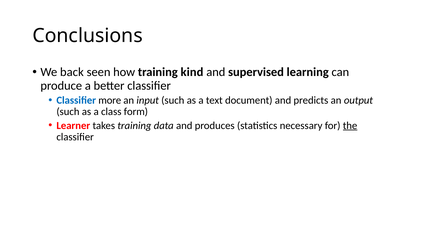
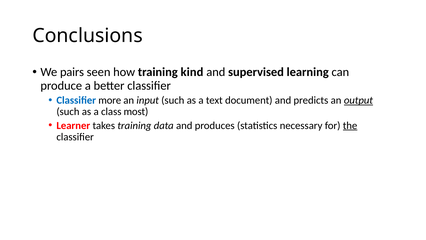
back: back -> pairs
output underline: none -> present
form: form -> most
